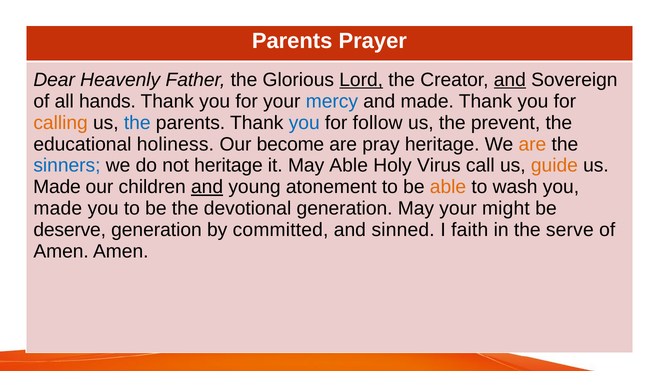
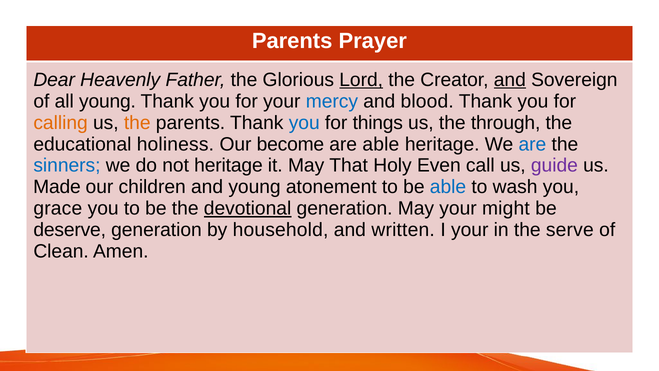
all hands: hands -> young
and made: made -> blood
the at (137, 123) colour: blue -> orange
follow: follow -> things
prevent: prevent -> through
are pray: pray -> able
are at (532, 144) colour: orange -> blue
May Able: Able -> That
Virus: Virus -> Even
guide colour: orange -> purple
and at (207, 187) underline: present -> none
able at (448, 187) colour: orange -> blue
made at (58, 208): made -> grace
devotional underline: none -> present
committed: committed -> household
sinned: sinned -> written
I faith: faith -> your
Amen at (61, 251): Amen -> Clean
